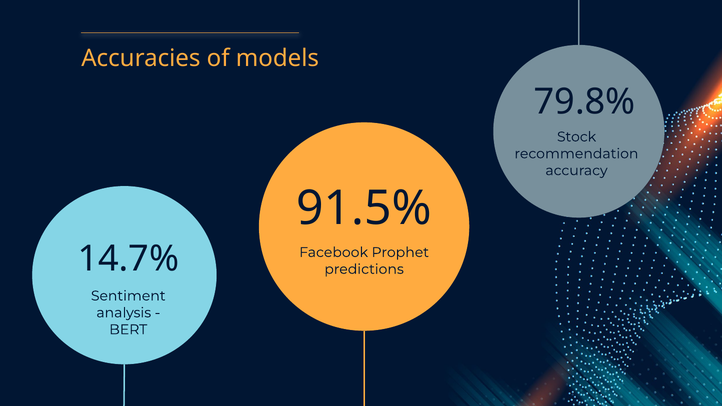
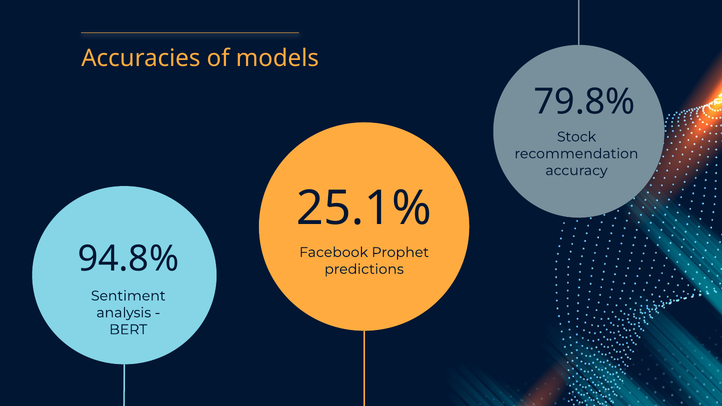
91.5%: 91.5% -> 25.1%
14.7%: 14.7% -> 94.8%
